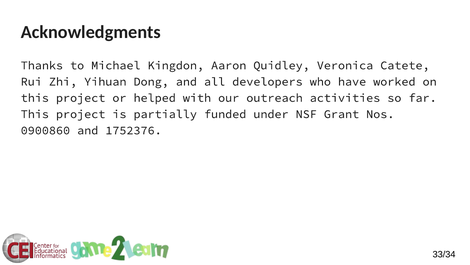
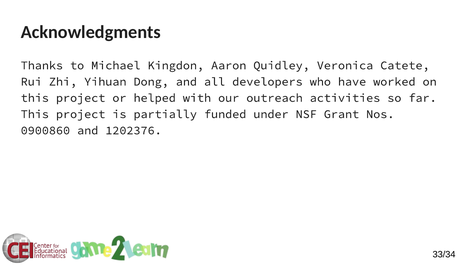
1752376: 1752376 -> 1202376
